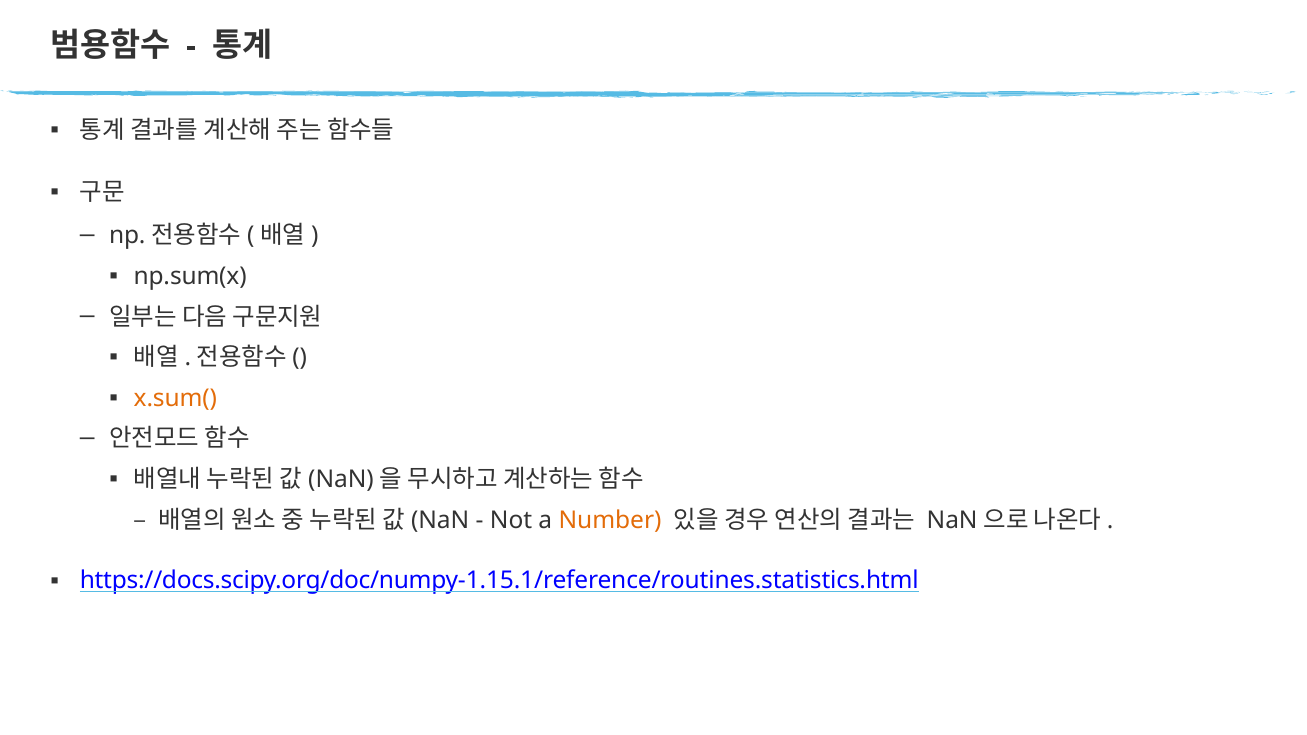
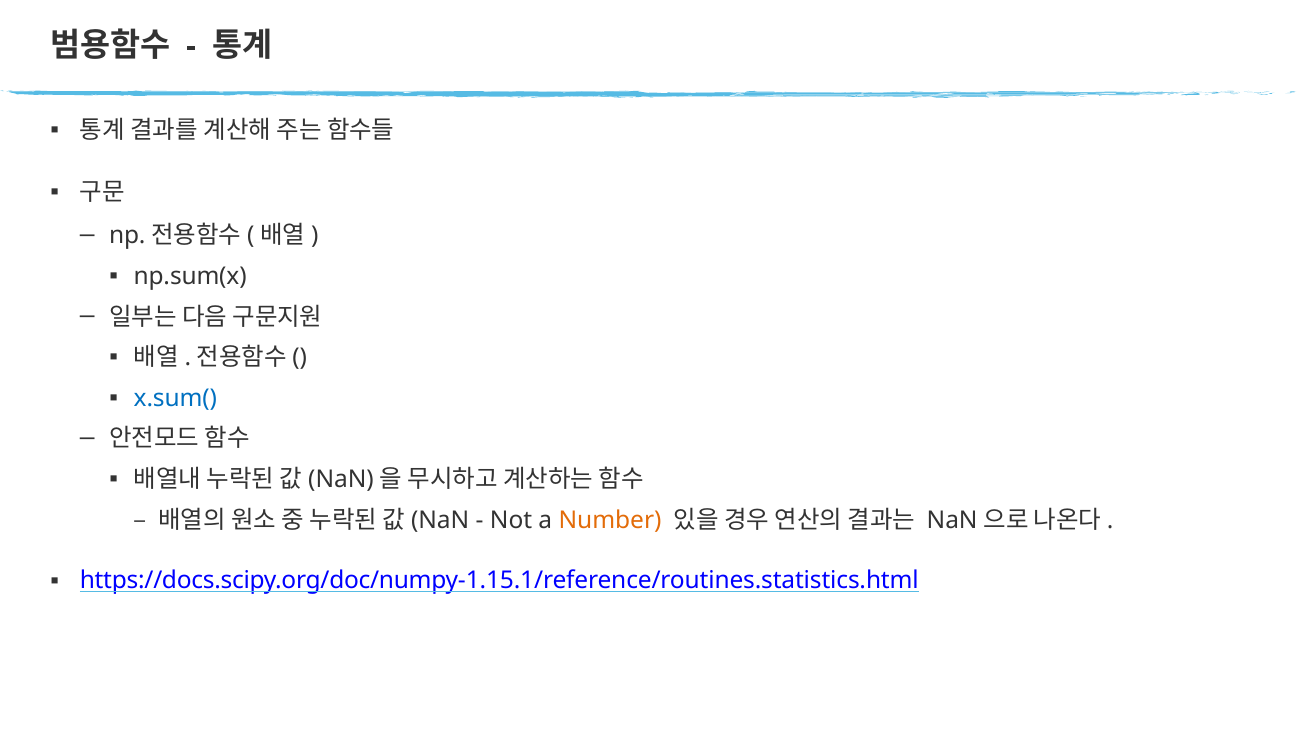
x.sum( colour: orange -> blue
